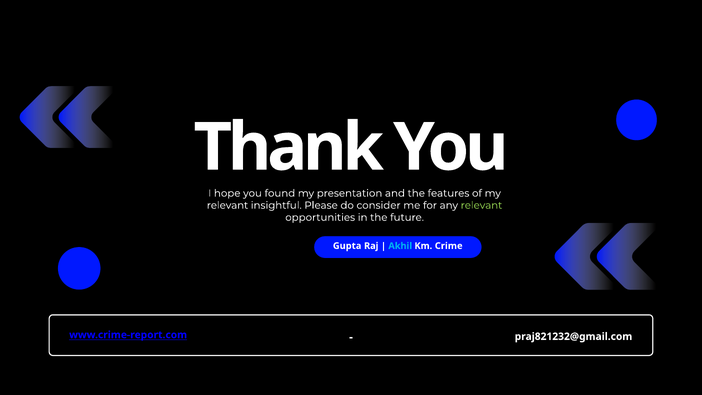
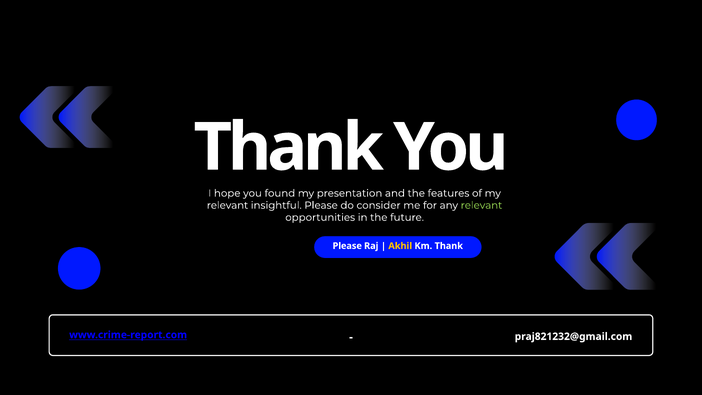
Gupta at (347, 246): Gupta -> Please
Akhil colour: light blue -> yellow
Km Crime: Crime -> Thank
